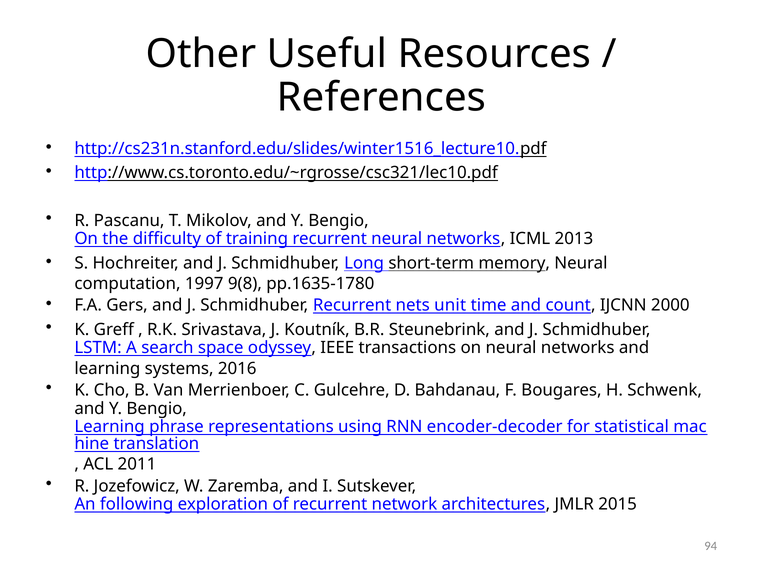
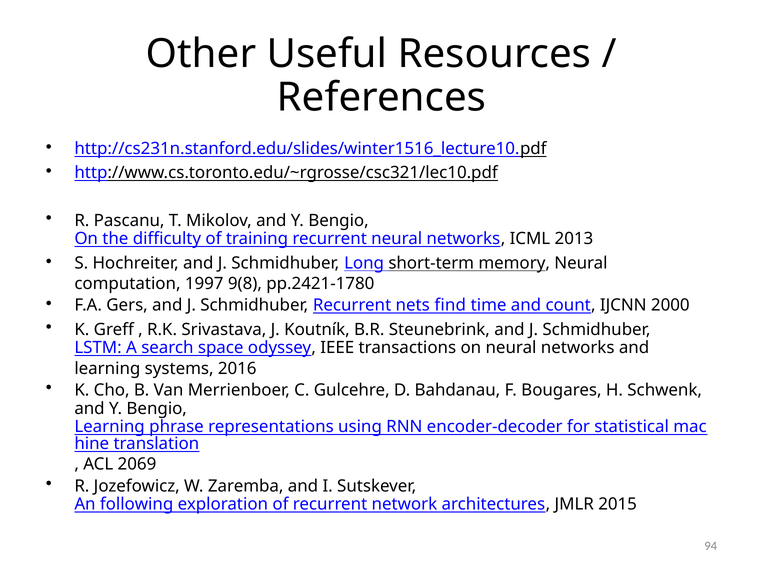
pp.1635-1780: pp.1635-1780 -> pp.2421-1780
unit: unit -> find
2011: 2011 -> 2069
